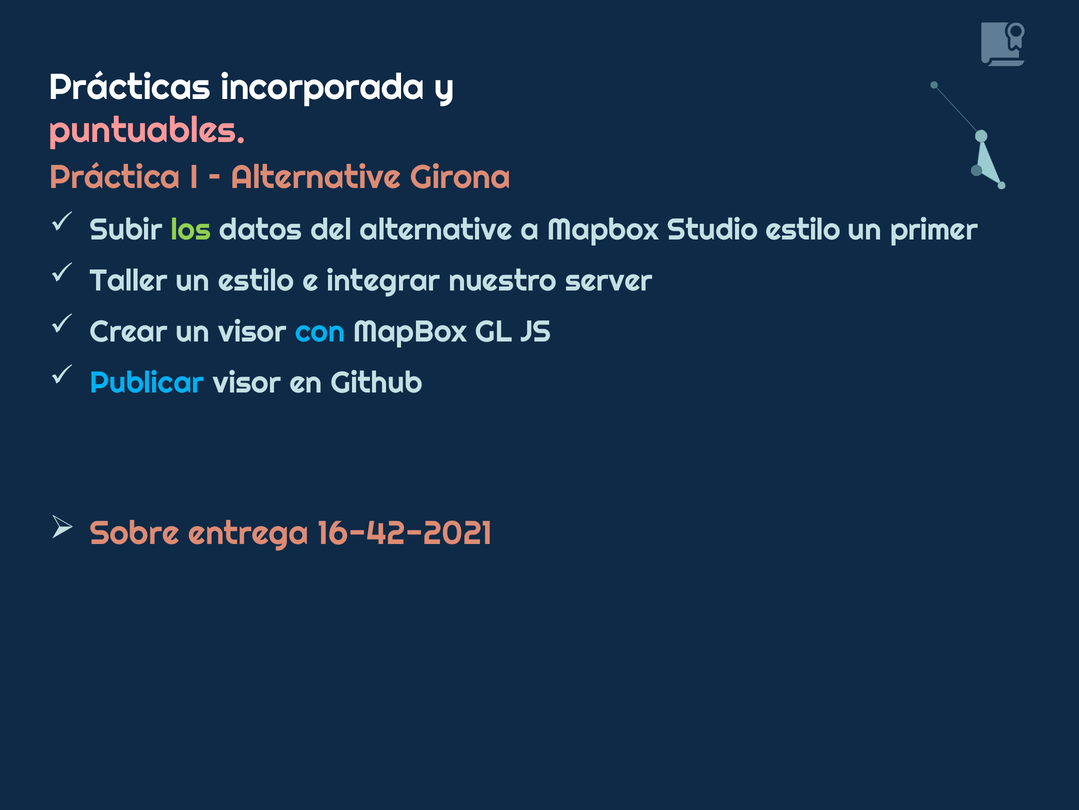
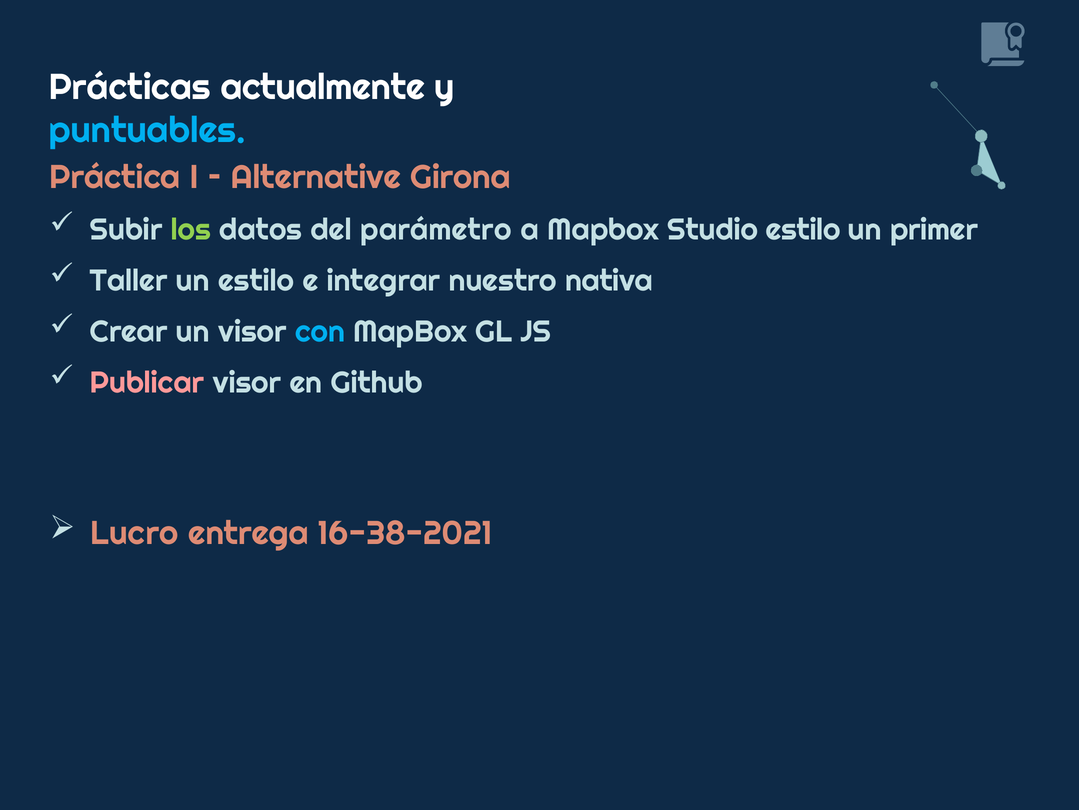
incorporada: incorporada -> actualmente
puntuables colour: pink -> light blue
del alternative: alternative -> parámetro
server: server -> nativa
Publicar colour: light blue -> pink
Sobre: Sobre -> Lucro
16-42-2021: 16-42-2021 -> 16-38-2021
